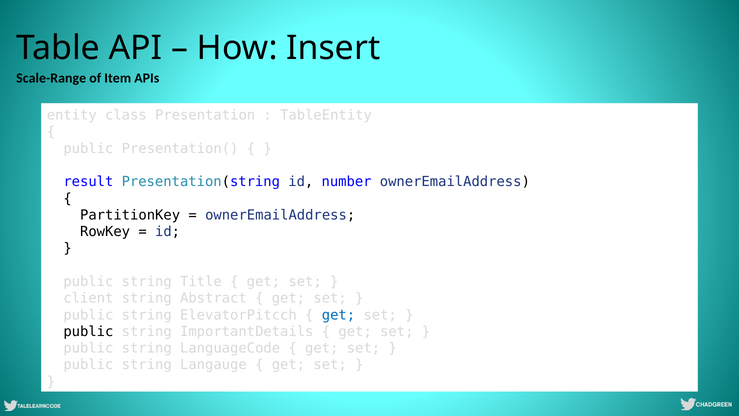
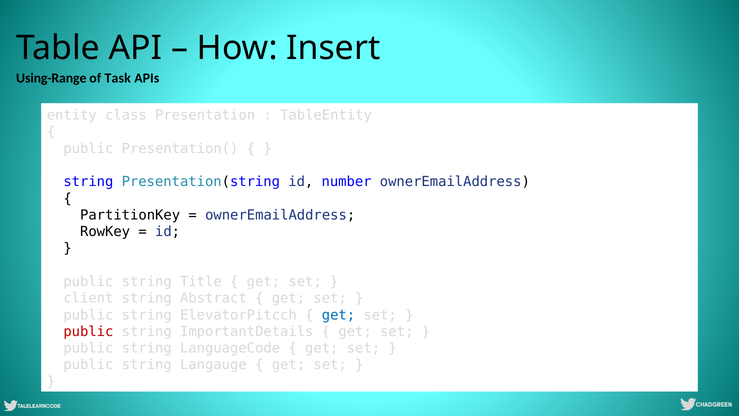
Scale-Range: Scale-Range -> Using-Range
Item: Item -> Task
result at (88, 182): result -> string
public at (88, 331) colour: black -> red
